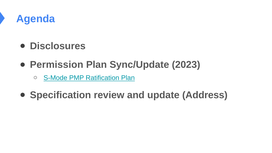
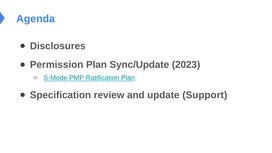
Address: Address -> Support
